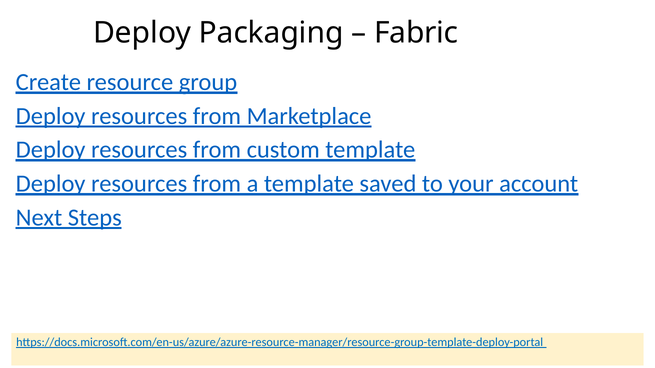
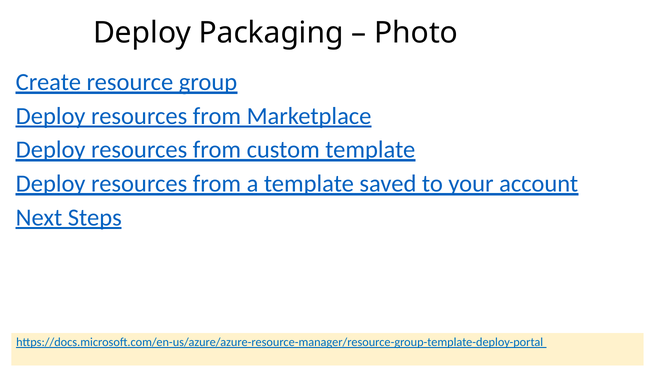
Fabric: Fabric -> Photo
